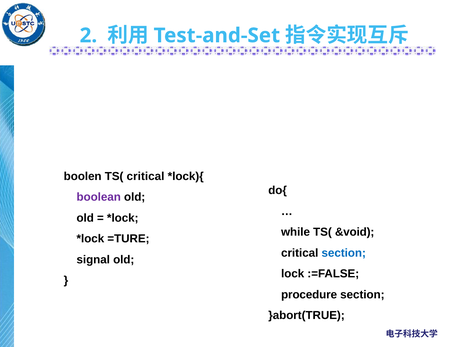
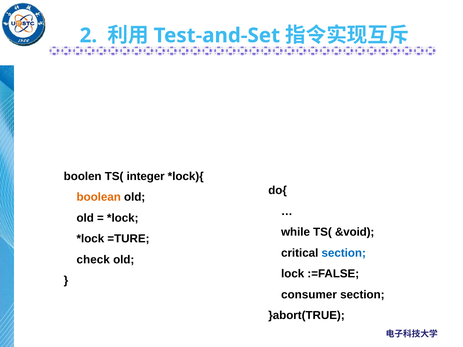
TS( critical: critical -> integer
boolean colour: purple -> orange
signal: signal -> check
procedure: procedure -> consumer
